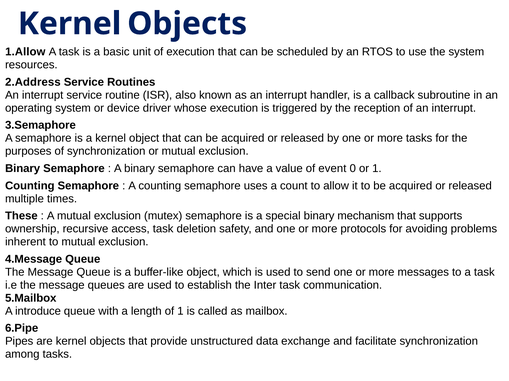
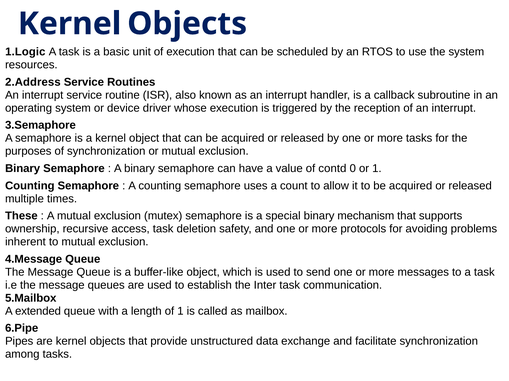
1.Allow: 1.Allow -> 1.Logic
event: event -> contd
introduce: introduce -> extended
